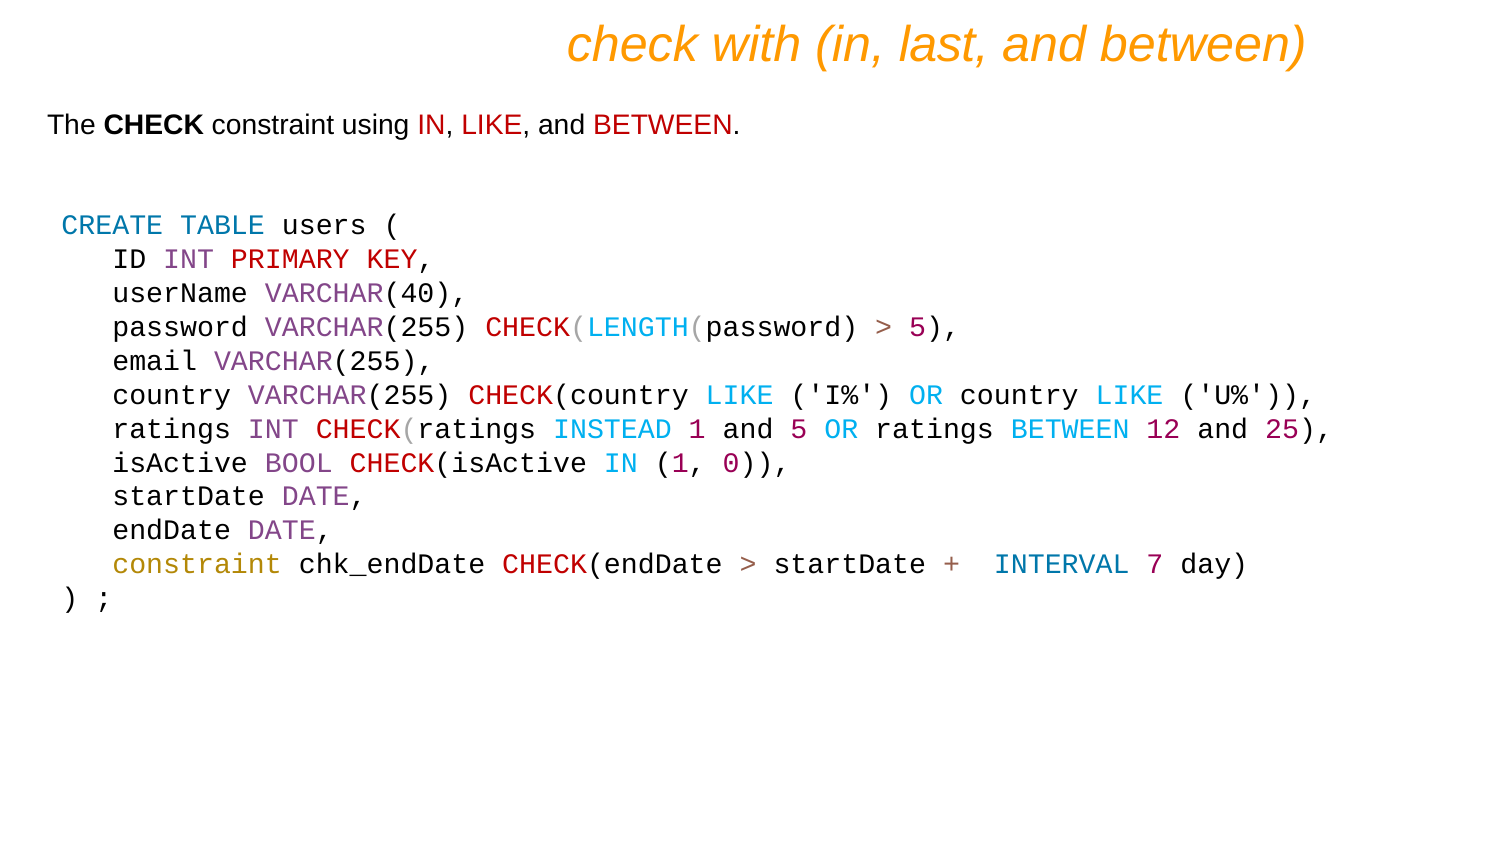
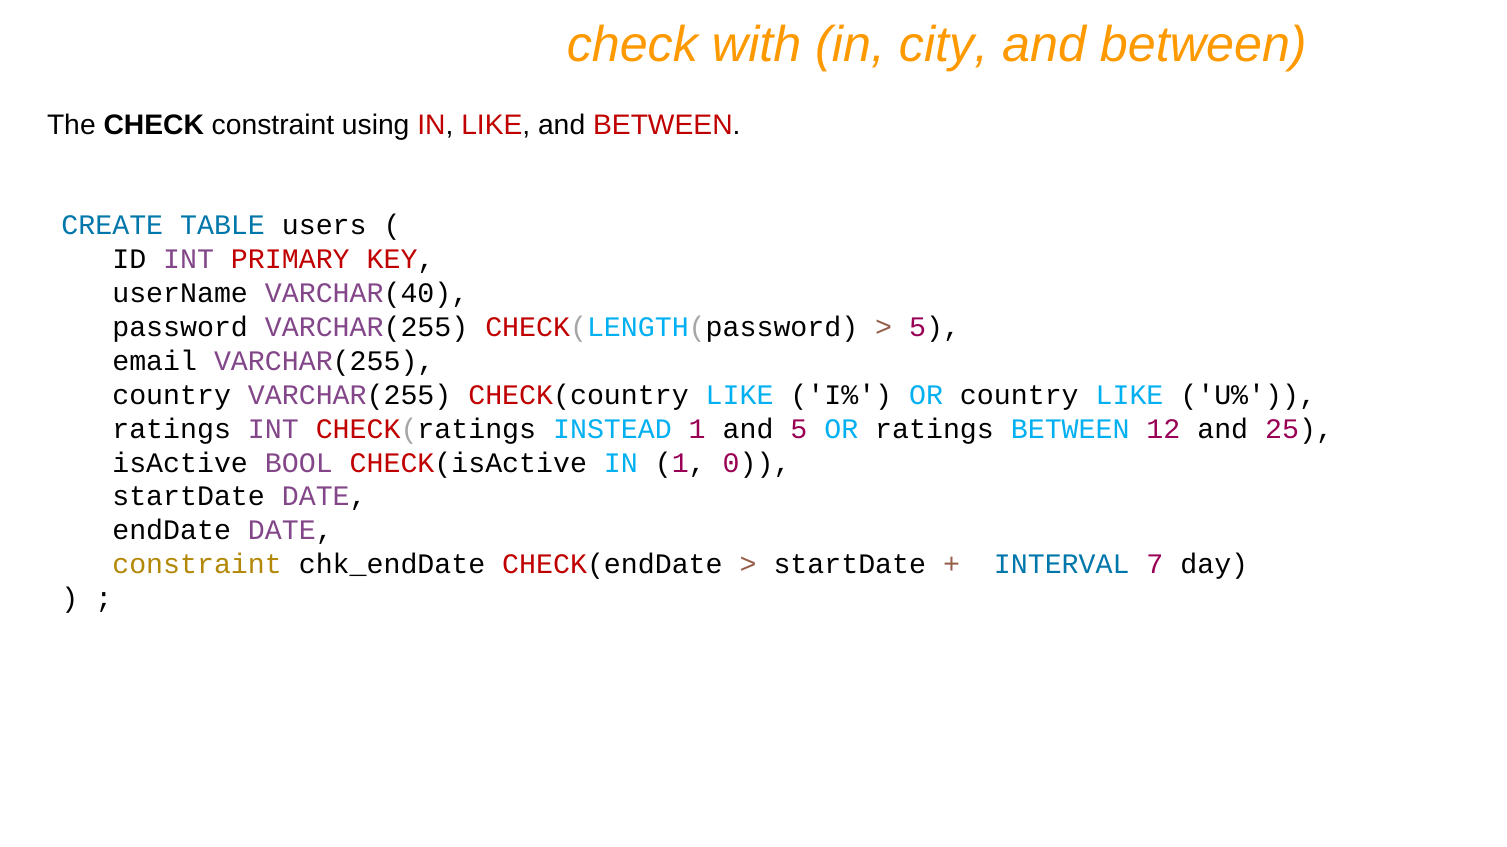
last: last -> city
